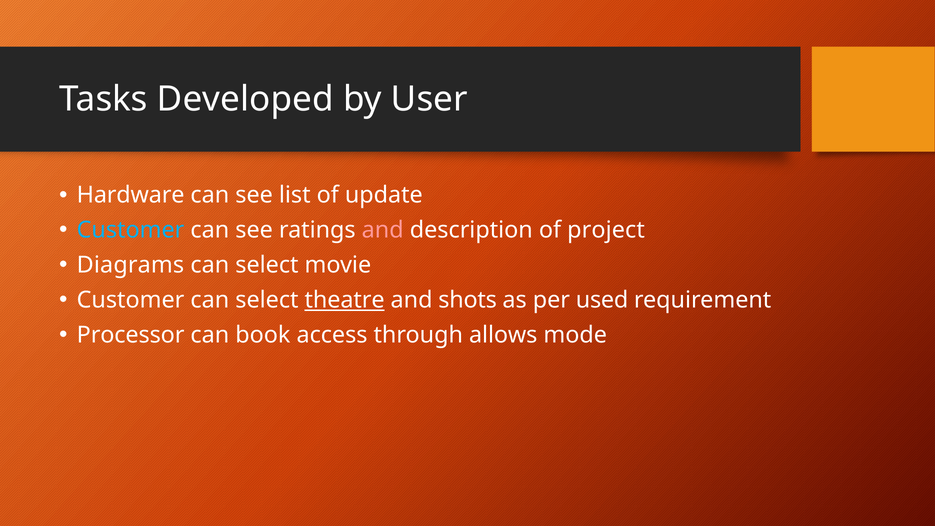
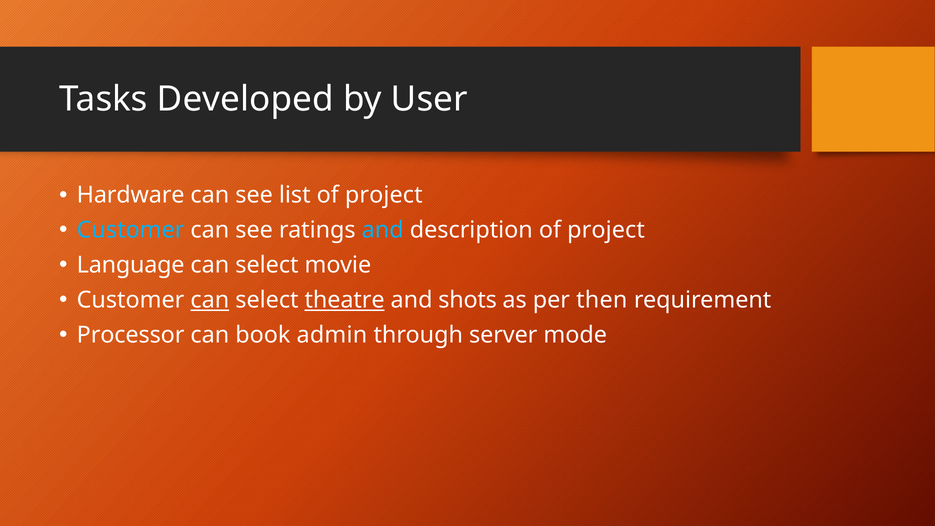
list of update: update -> project
and at (383, 230) colour: pink -> light blue
Diagrams: Diagrams -> Language
can at (210, 300) underline: none -> present
used: used -> then
access: access -> admin
allows: allows -> server
